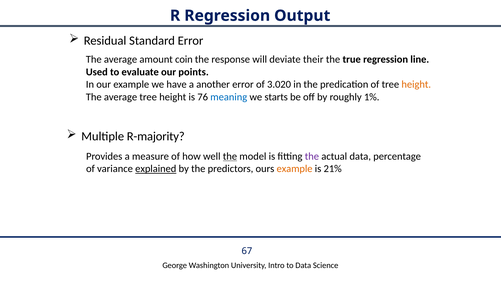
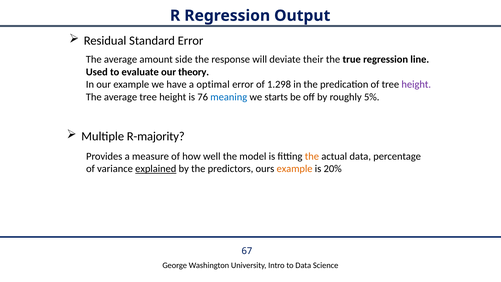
coin: coin -> side
points: points -> theory
another: another -> optimal
3.020: 3.020 -> 1.298
height at (416, 84) colour: orange -> purple
1%: 1% -> 5%
the at (230, 156) underline: present -> none
the at (312, 156) colour: purple -> orange
21%: 21% -> 20%
